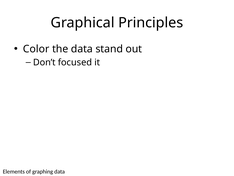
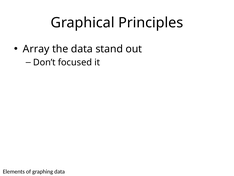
Color: Color -> Array
